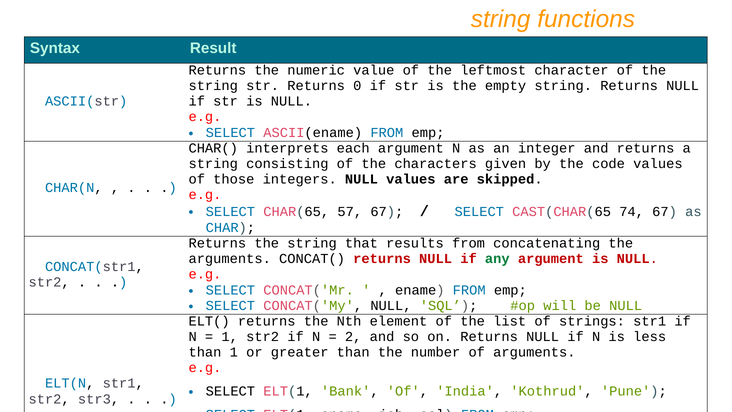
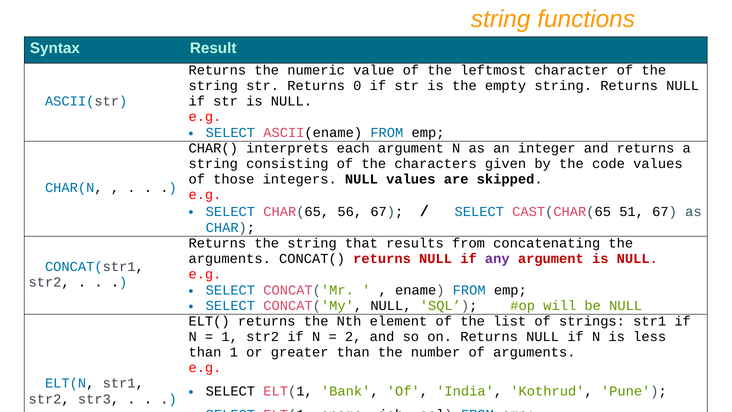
57: 57 -> 56
74: 74 -> 51
any colour: green -> purple
